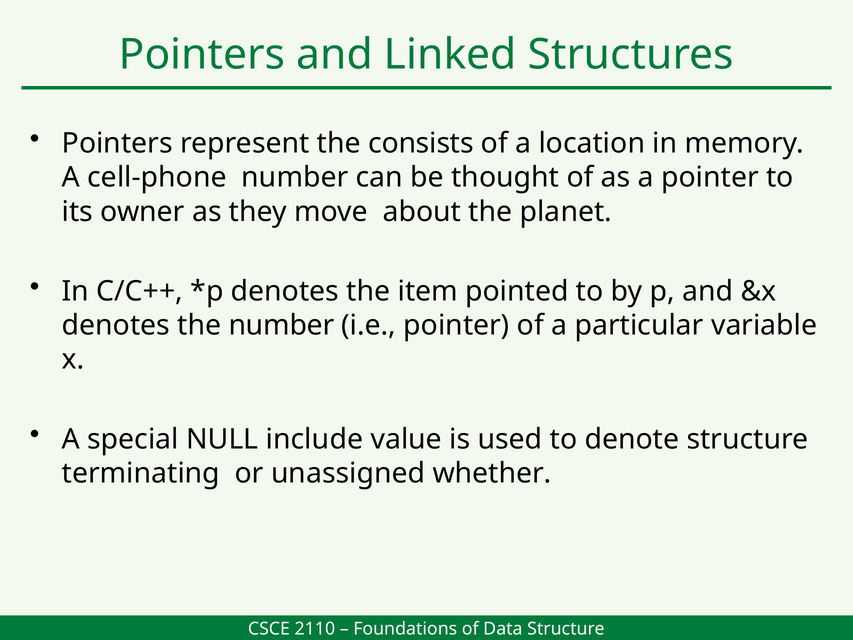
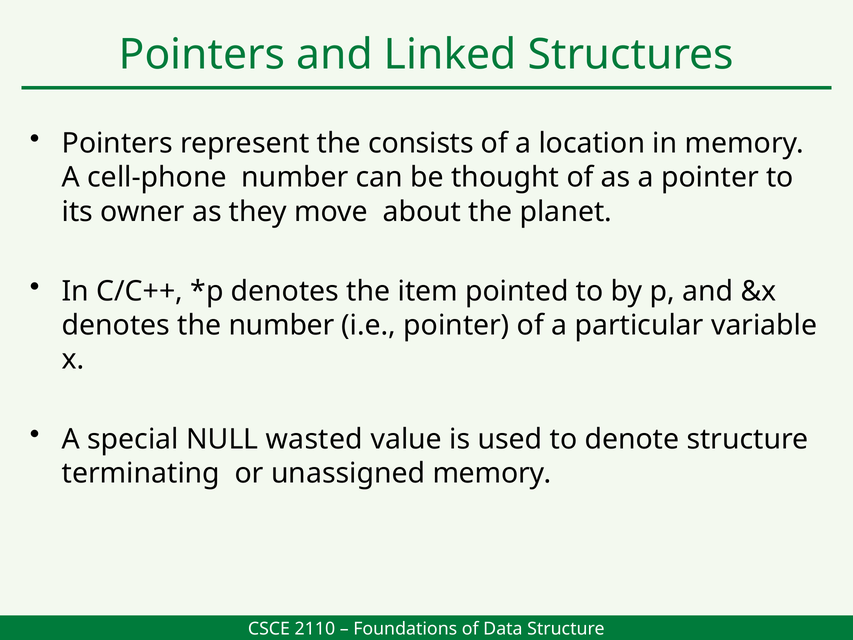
include: include -> wasted
unassigned whether: whether -> memory
